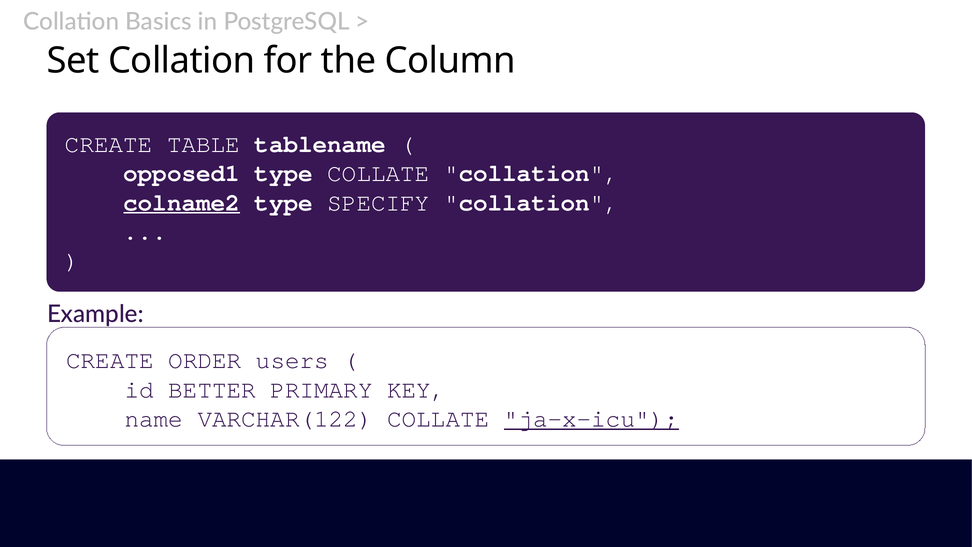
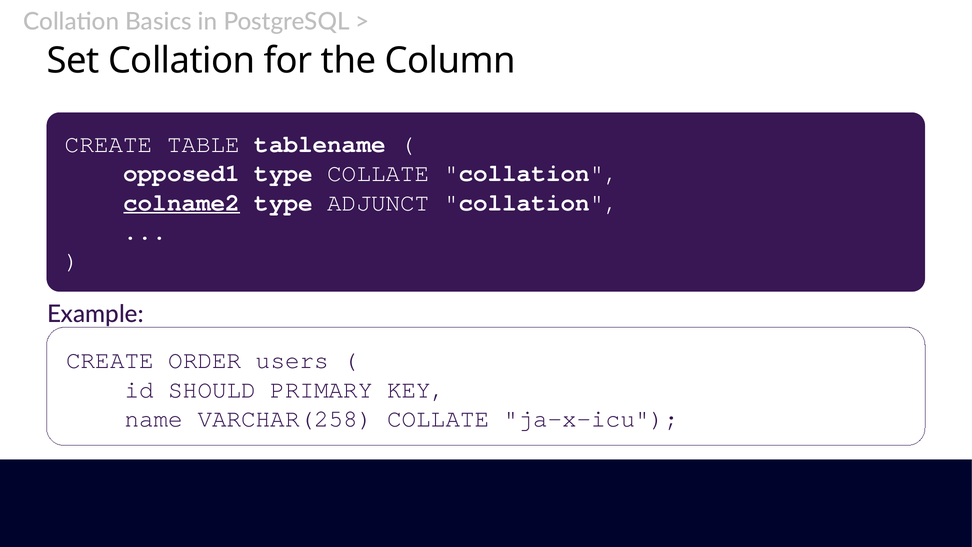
SPECIFY: SPECIFY -> ADJUNCT
BETTER: BETTER -> SHOULD
VARCHAR(122: VARCHAR(122 -> VARCHAR(258
ja-x-icu underline: present -> none
